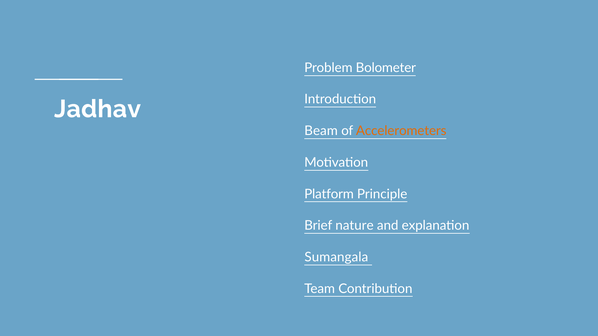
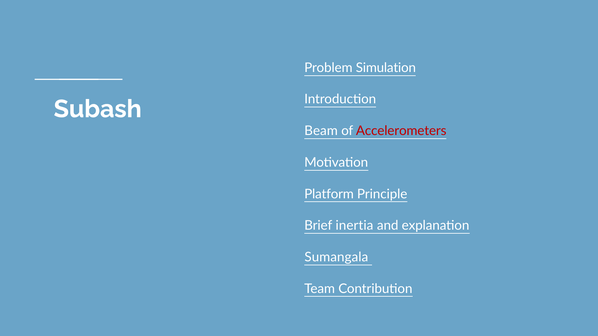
Bolometer: Bolometer -> Simulation
Jadhav: Jadhav -> Subash
Accelerometers colour: orange -> red
nature: nature -> inertia
